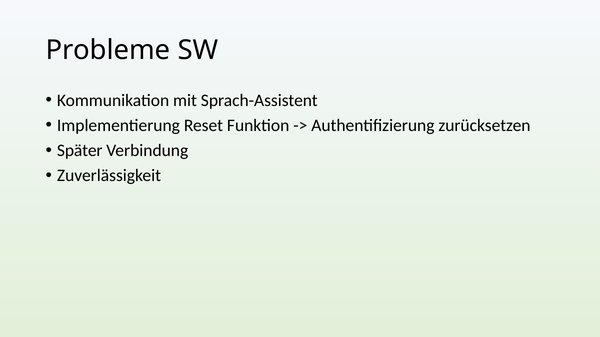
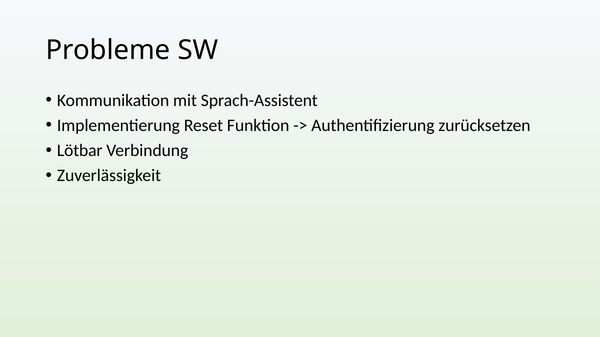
Später: Später -> Lötbar
